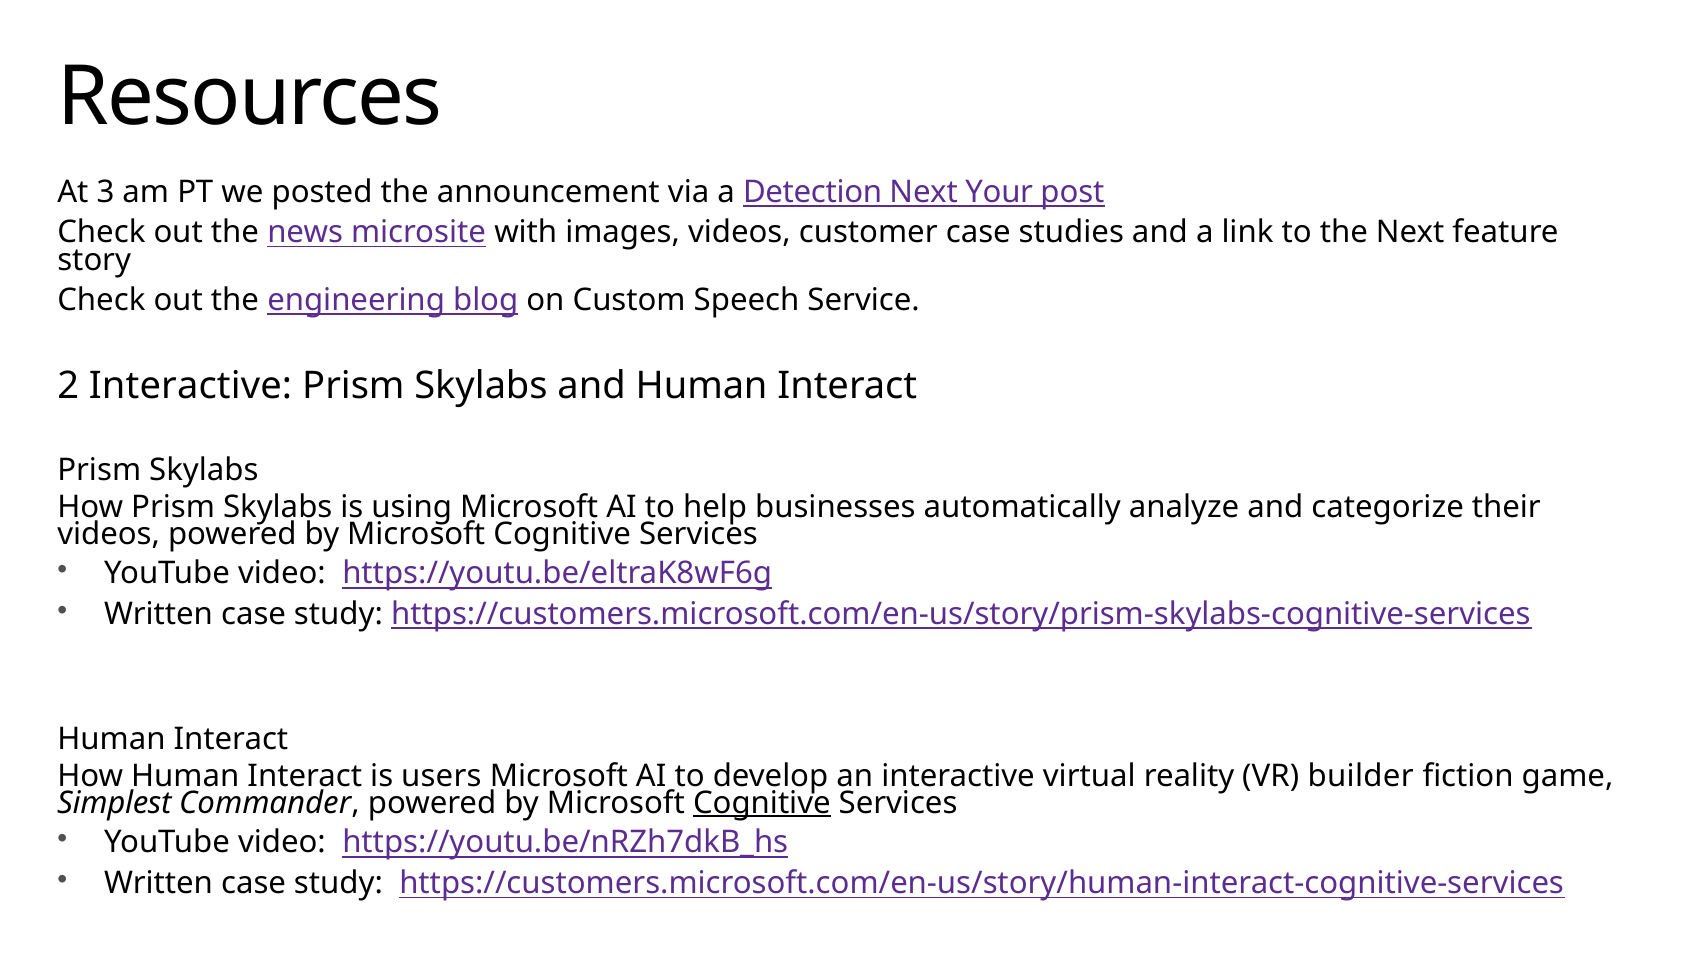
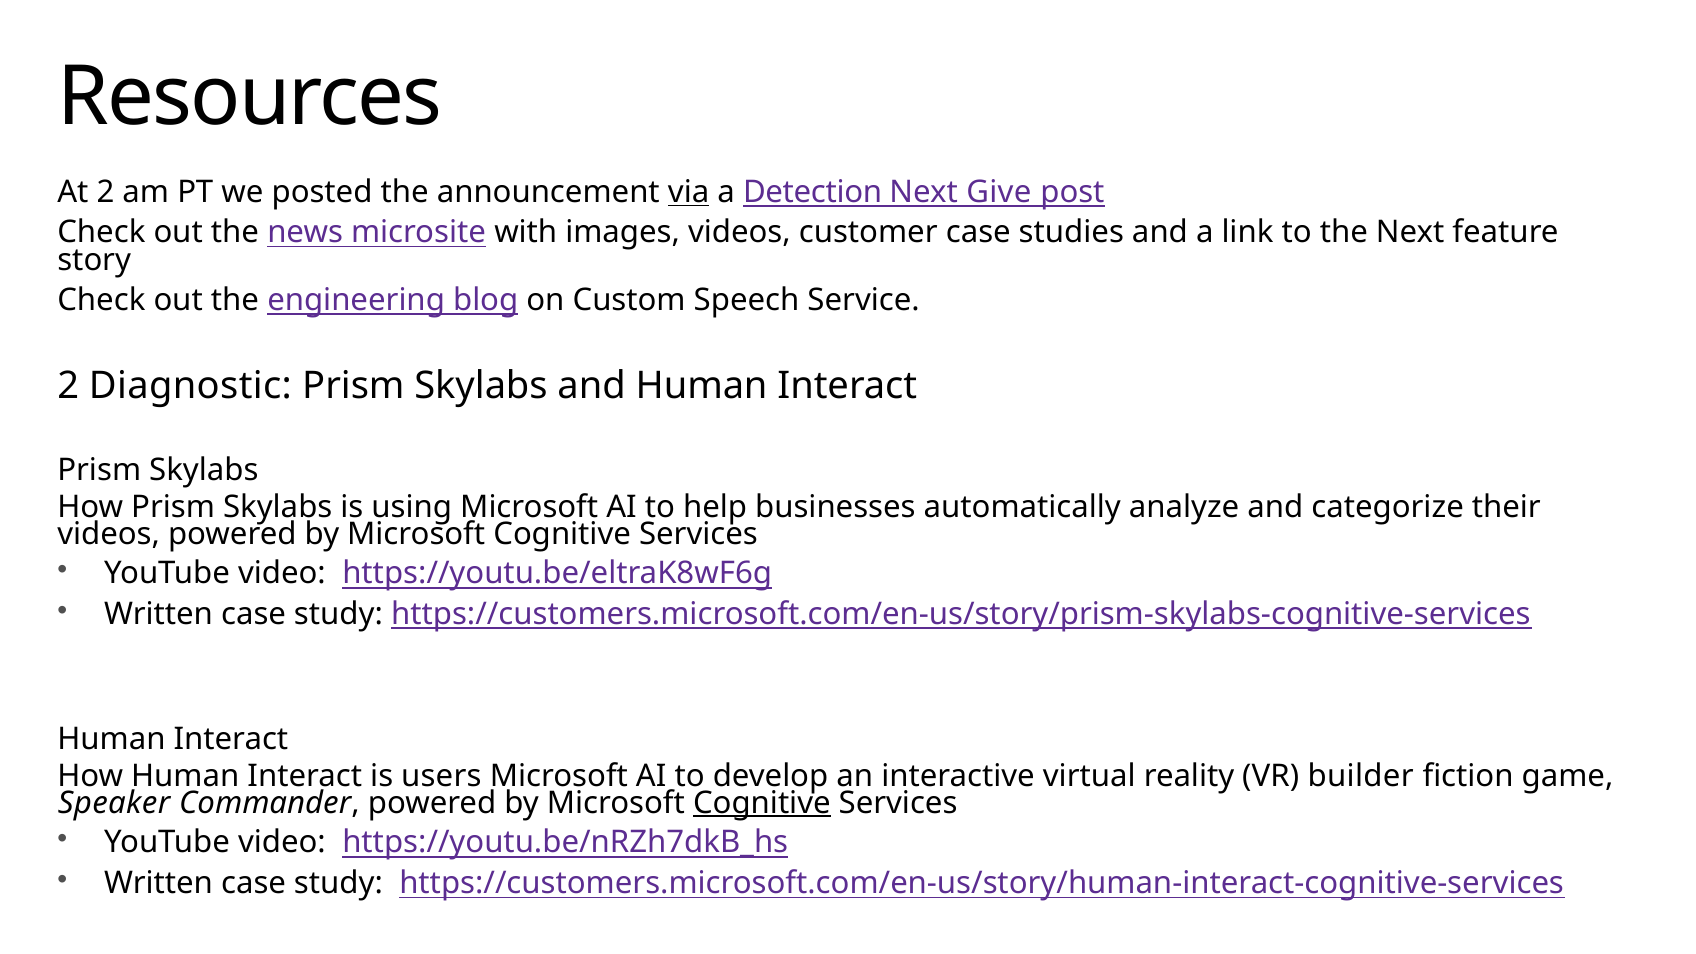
At 3: 3 -> 2
via underline: none -> present
Your: Your -> Give
2 Interactive: Interactive -> Diagnostic
Simplest: Simplest -> Speaker
